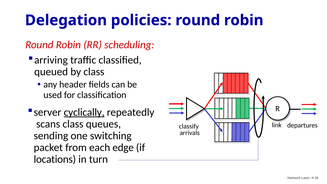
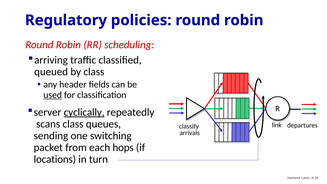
Delegation: Delegation -> Regulatory
used underline: none -> present
edge: edge -> hops
